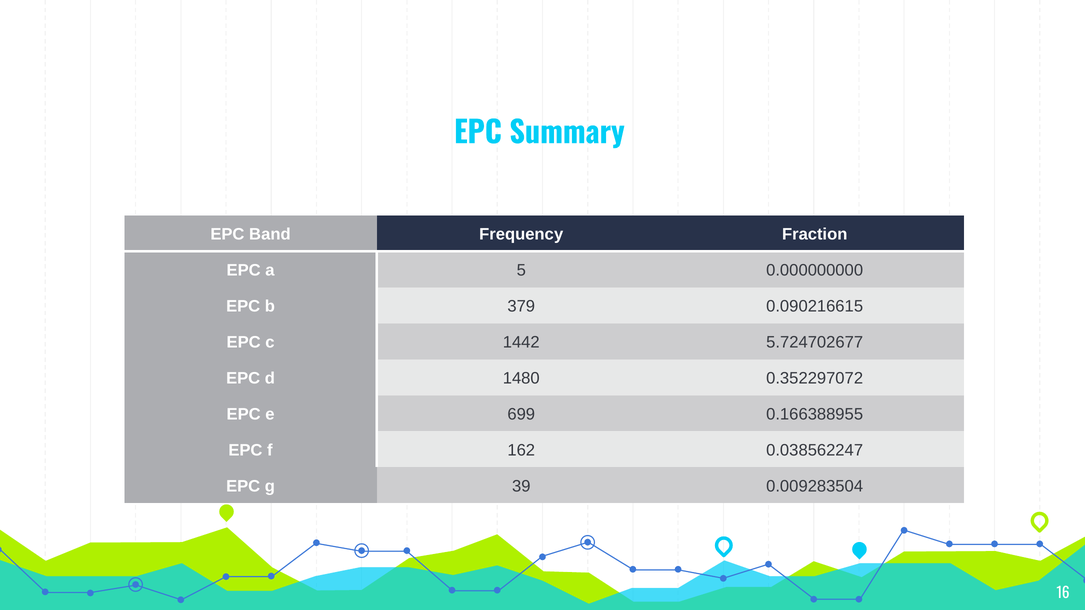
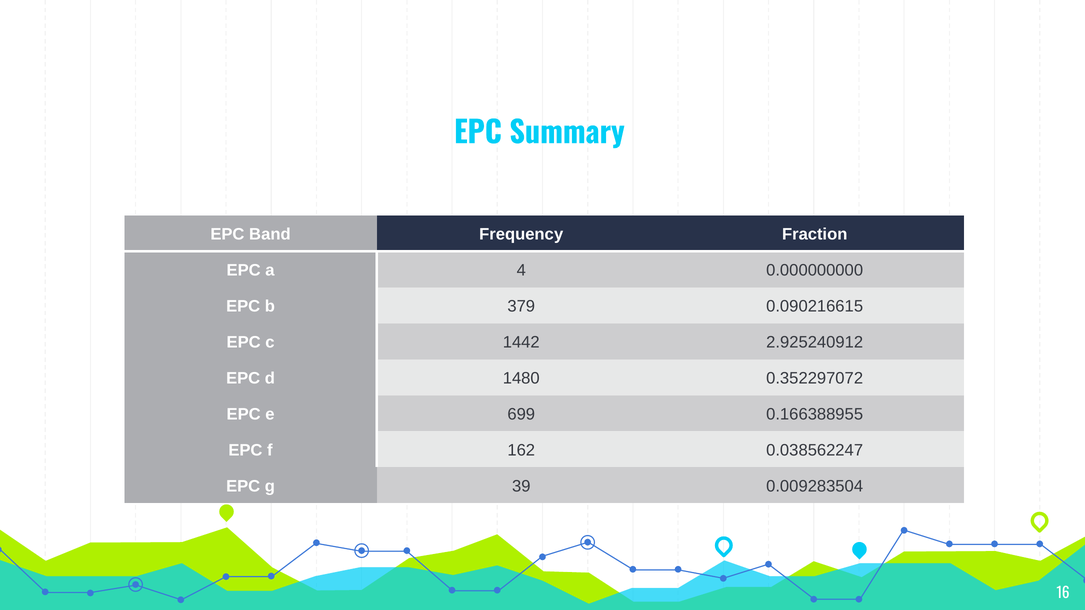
5: 5 -> 4
5.724702677: 5.724702677 -> 2.925240912
